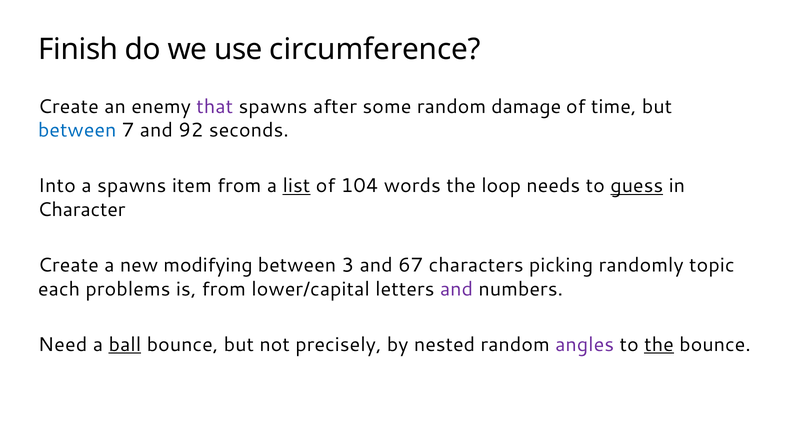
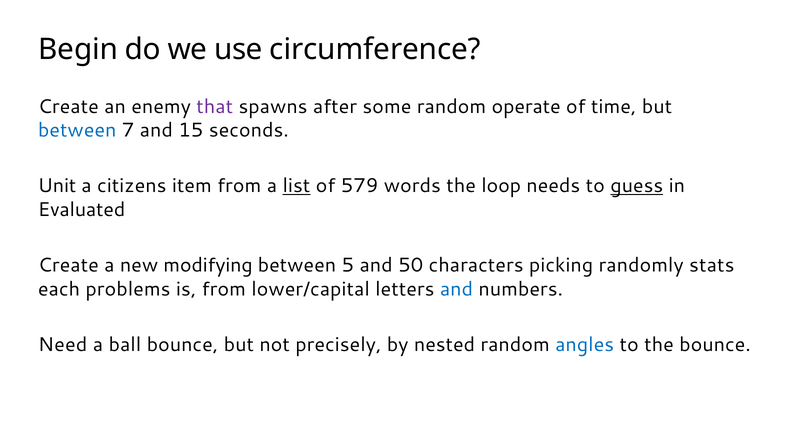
Finish: Finish -> Begin
damage: damage -> operate
92: 92 -> 15
Into: Into -> Unit
a spawns: spawns -> citizens
104: 104 -> 579
Character: Character -> Evaluated
3: 3 -> 5
67: 67 -> 50
topic: topic -> stats
and at (456, 289) colour: purple -> blue
ball underline: present -> none
angles colour: purple -> blue
the at (659, 344) underline: present -> none
